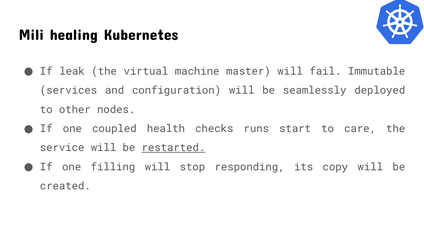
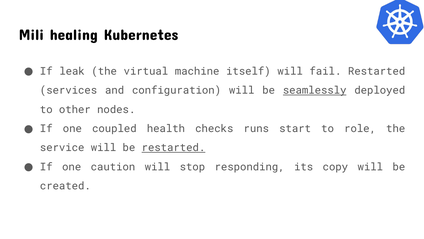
master: master -> itself
fail Immutable: Immutable -> Restarted
seamlessly underline: none -> present
care: care -> role
filling: filling -> caution
